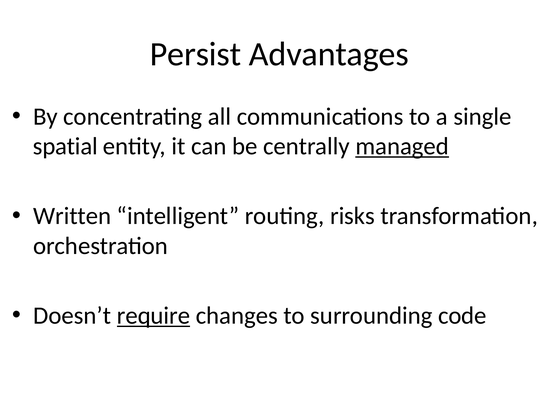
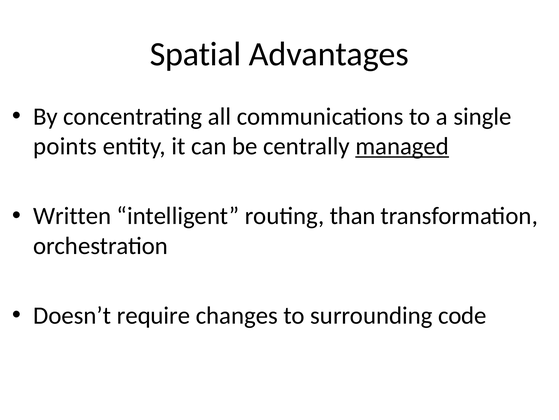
Persist: Persist -> Spatial
spatial: spatial -> points
risks: risks -> than
require underline: present -> none
